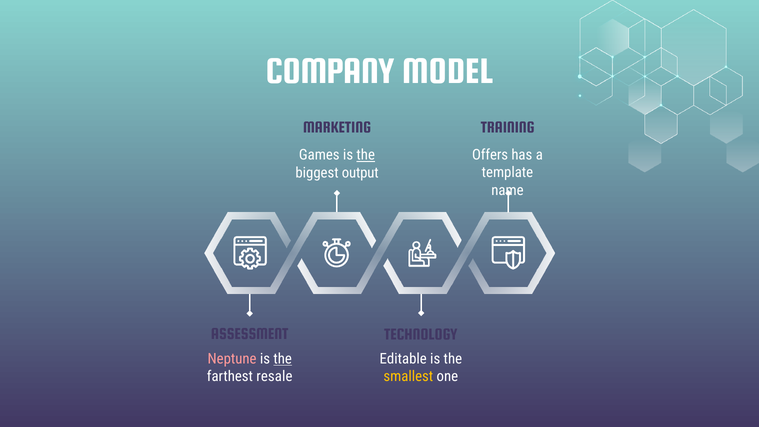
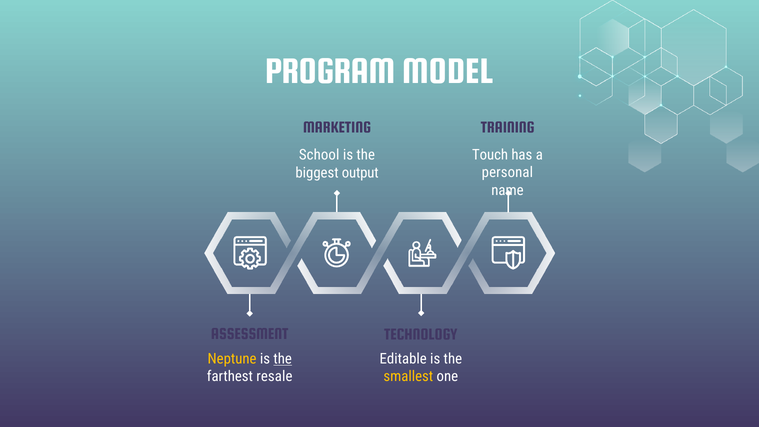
COMPANY: COMPANY -> PROGRAM
Offers: Offers -> Touch
Games: Games -> School
the at (366, 155) underline: present -> none
template: template -> personal
Neptune colour: pink -> yellow
